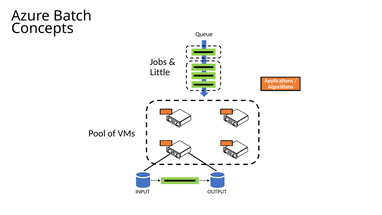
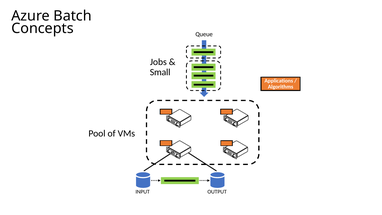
Little: Little -> Small
